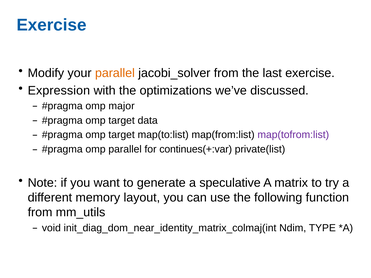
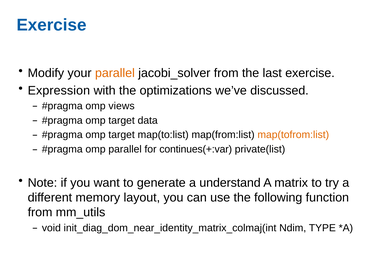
major: major -> views
map(tofrom:list colour: purple -> orange
speculative: speculative -> understand
